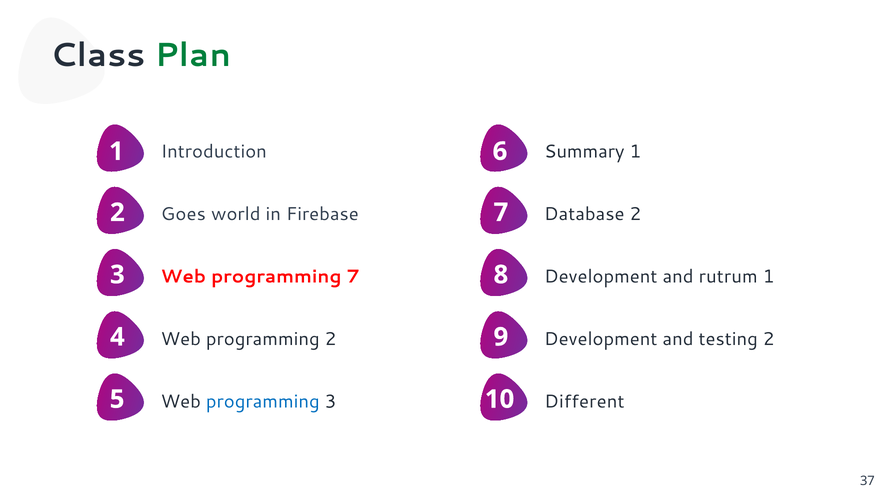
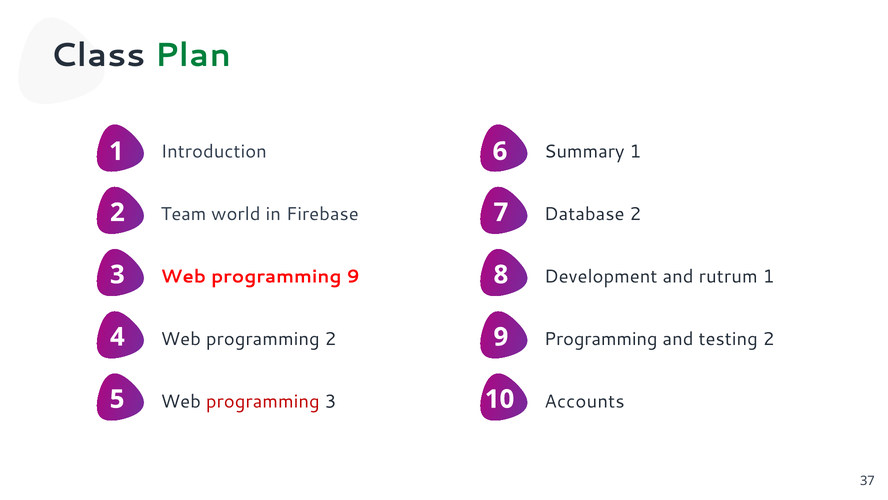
Goes: Goes -> Team
programming 7: 7 -> 9
Development at (601, 339): Development -> Programming
programming at (263, 401) colour: blue -> red
Different: Different -> Accounts
